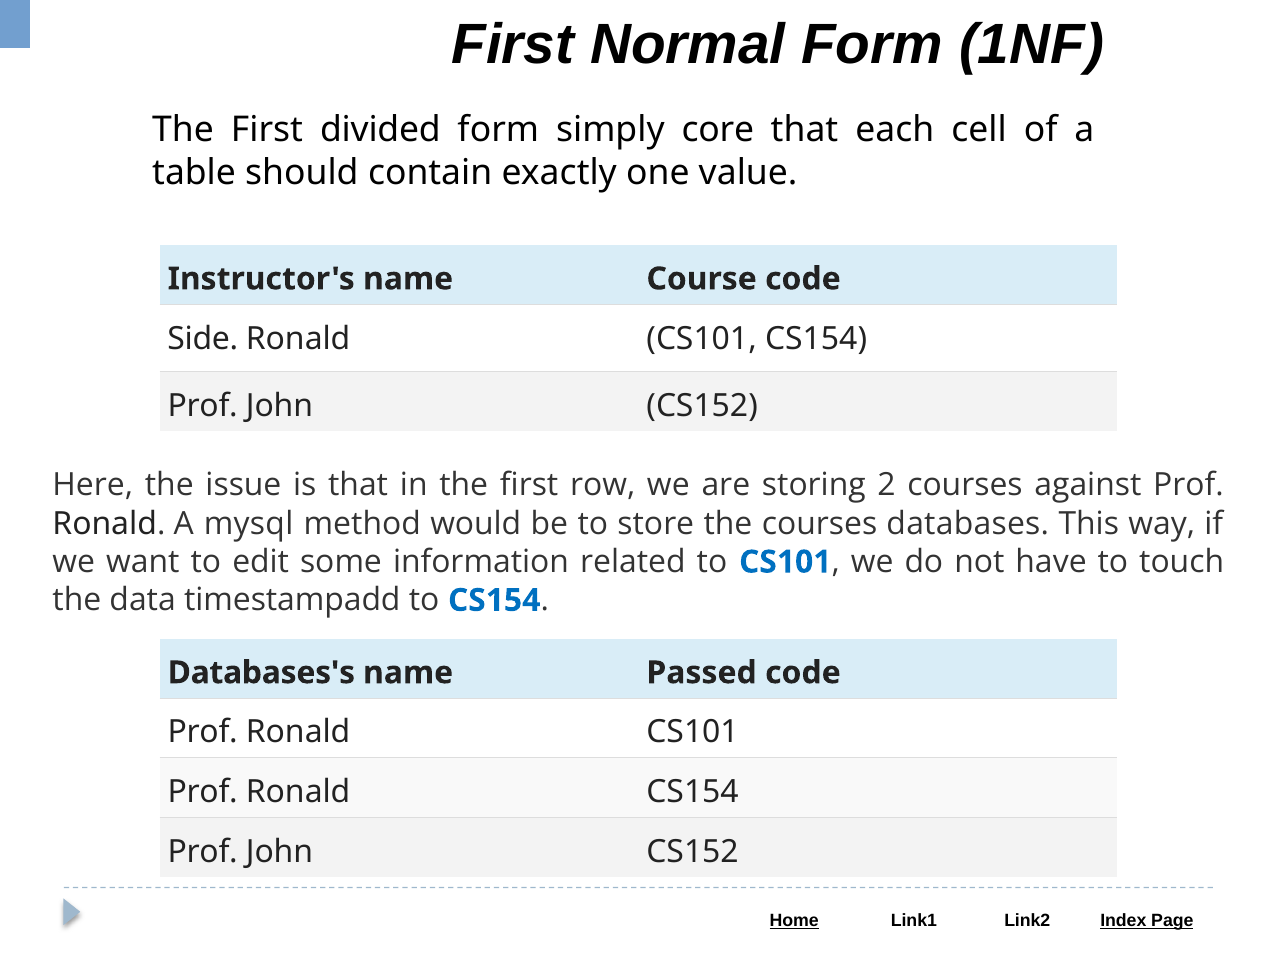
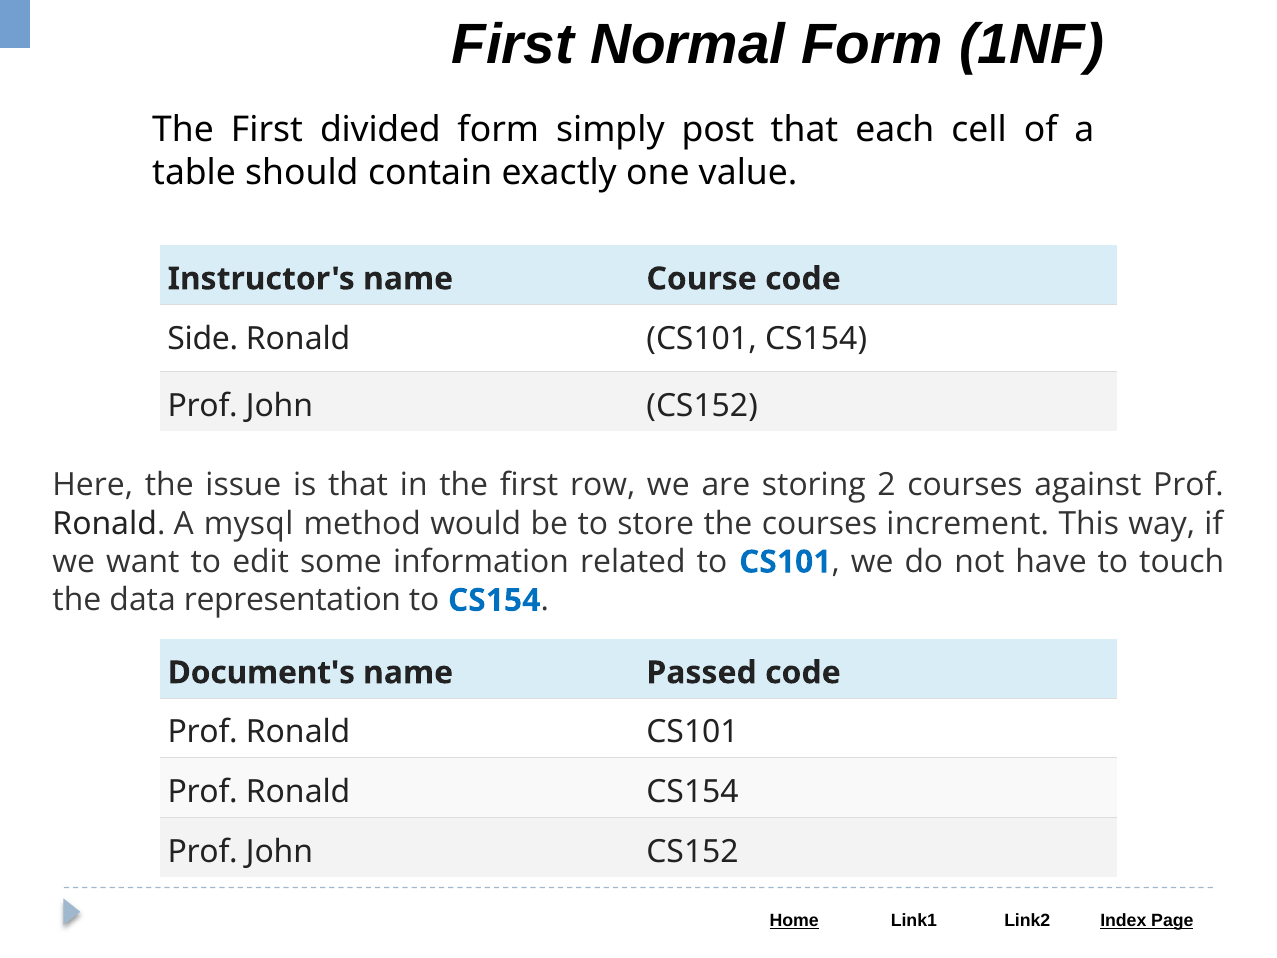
core: core -> post
databases: databases -> increment
timestampadd: timestampadd -> representation
Databases's: Databases's -> Document's
